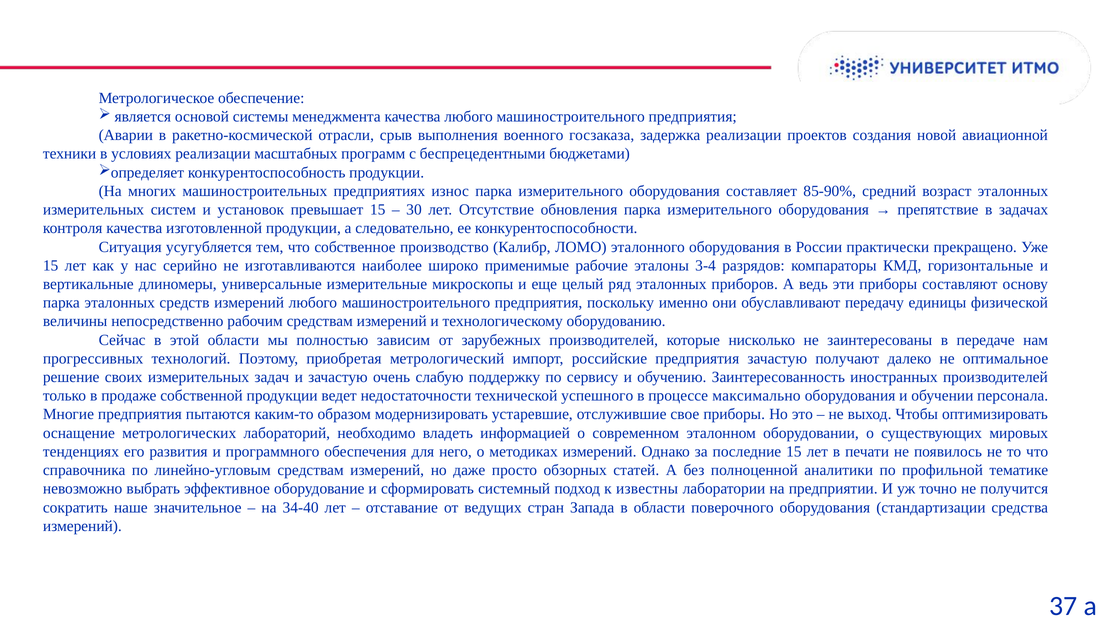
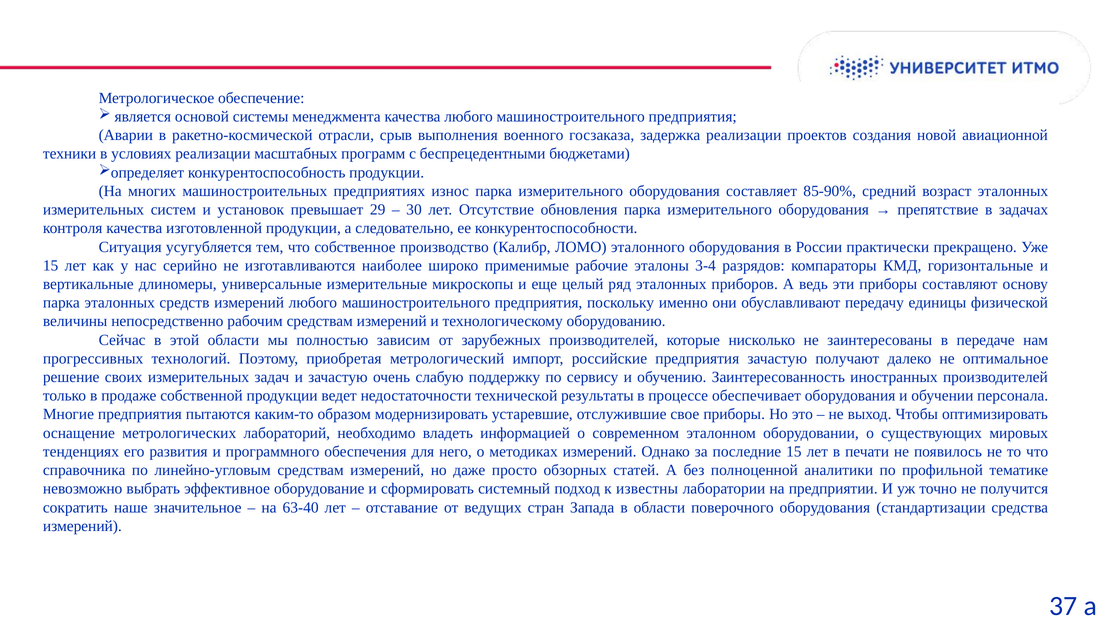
превышает 15: 15 -> 29
успешного: успешного -> результаты
максимально: максимально -> обеспечивает
34-40: 34-40 -> 63-40
